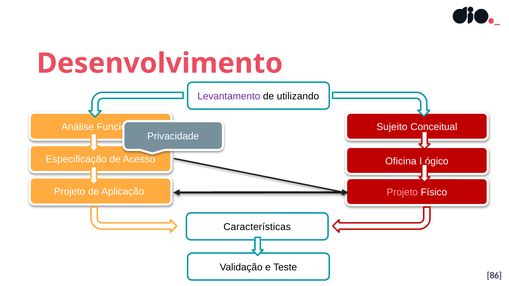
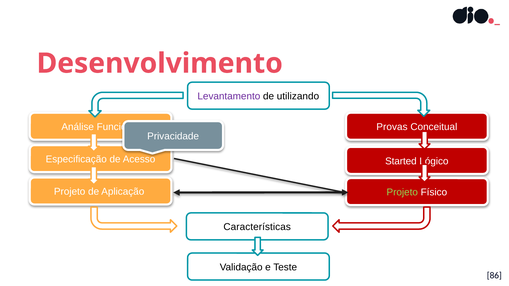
Sujeito: Sujeito -> Provas
Oficina: Oficina -> Started
Projeto at (402, 192) colour: pink -> light green
